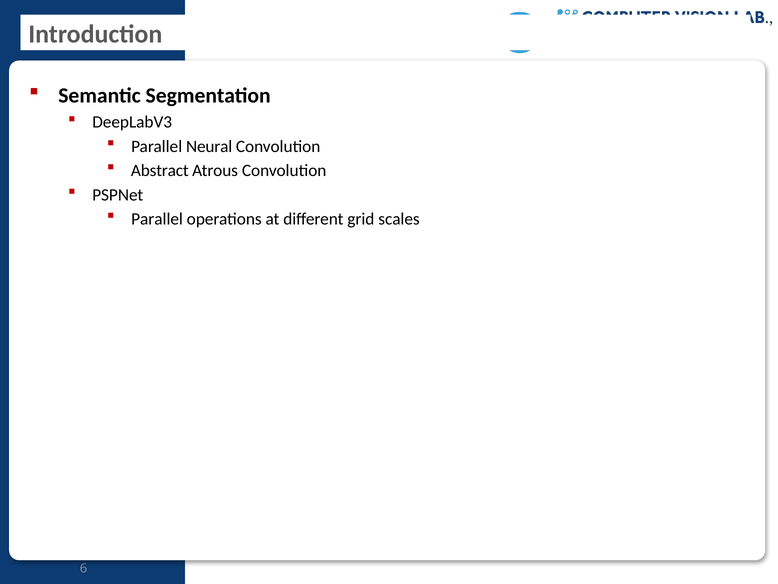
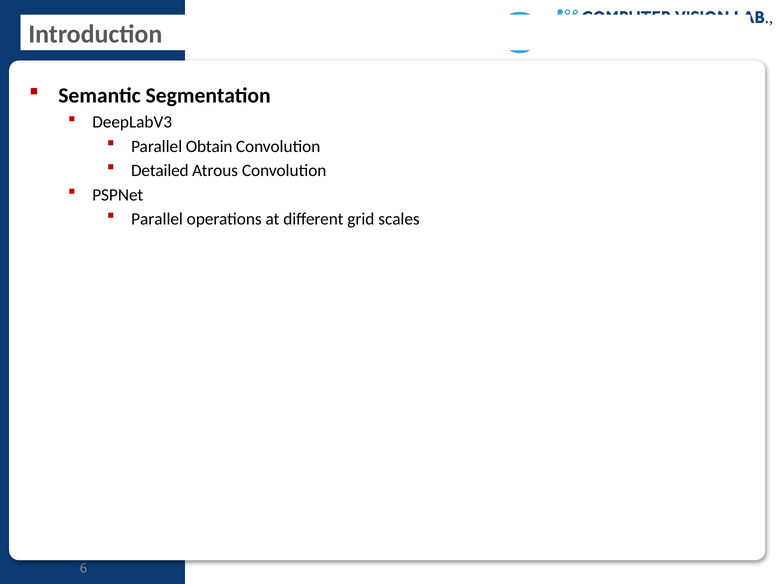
Neural: Neural -> Obtain
Abstract: Abstract -> Detailed
